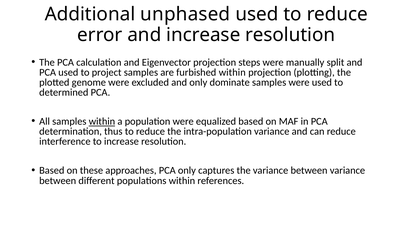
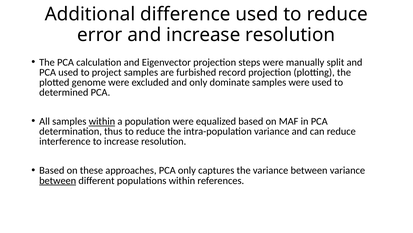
unphased: unphased -> difference
furbished within: within -> record
between at (58, 180) underline: none -> present
